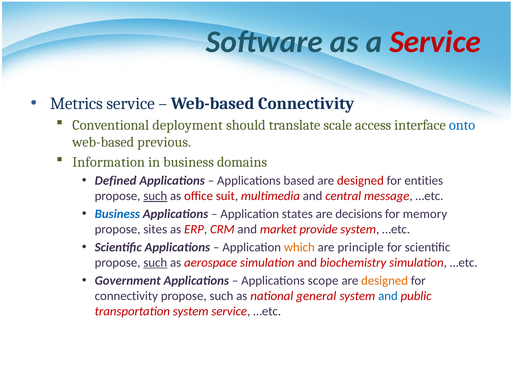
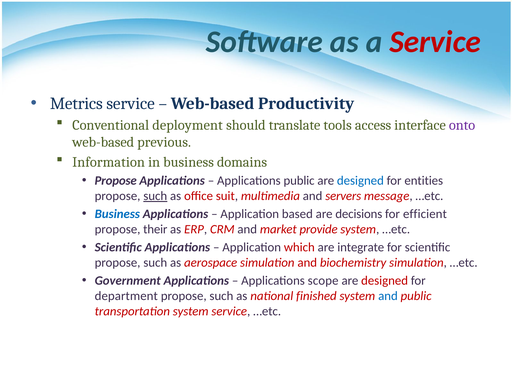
Web-based Connectivity: Connectivity -> Productivity
scale: scale -> tools
onto colour: blue -> purple
Defined at (116, 181): Defined -> Propose
Applications based: based -> public
designed at (360, 181) colour: red -> blue
central: central -> servers
states: states -> based
memory: memory -> efficient
sites: sites -> their
which colour: orange -> red
principle: principle -> integrate
such at (155, 263) underline: present -> none
designed at (385, 281) colour: orange -> red
connectivity at (126, 296): connectivity -> department
general: general -> finished
